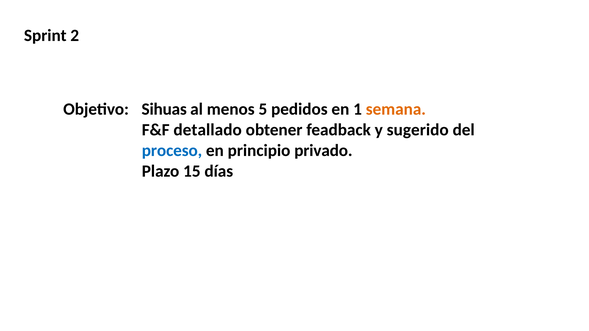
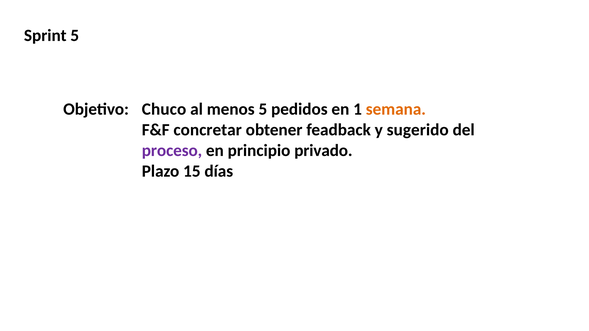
Sprint 2: 2 -> 5
Sihuas: Sihuas -> Chuco
detallado: detallado -> concretar
proceso colour: blue -> purple
